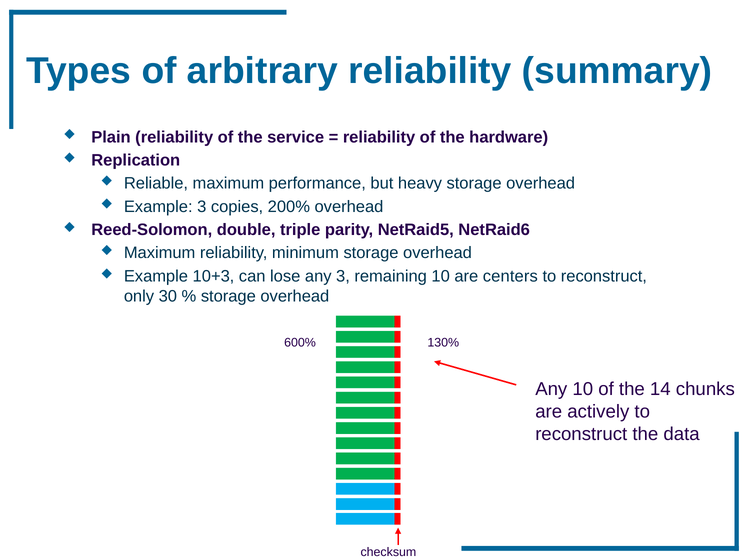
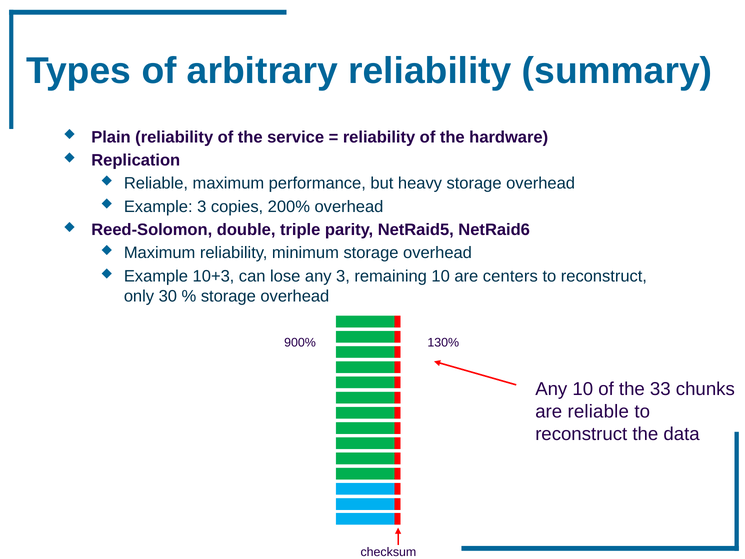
600%: 600% -> 900%
14: 14 -> 33
are actively: actively -> reliable
